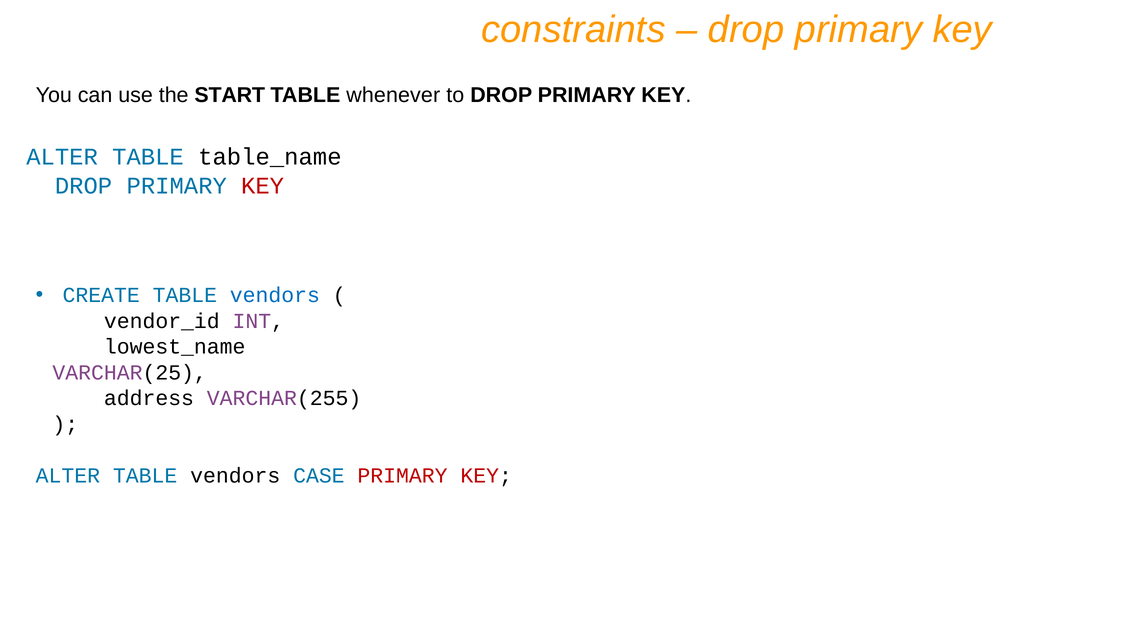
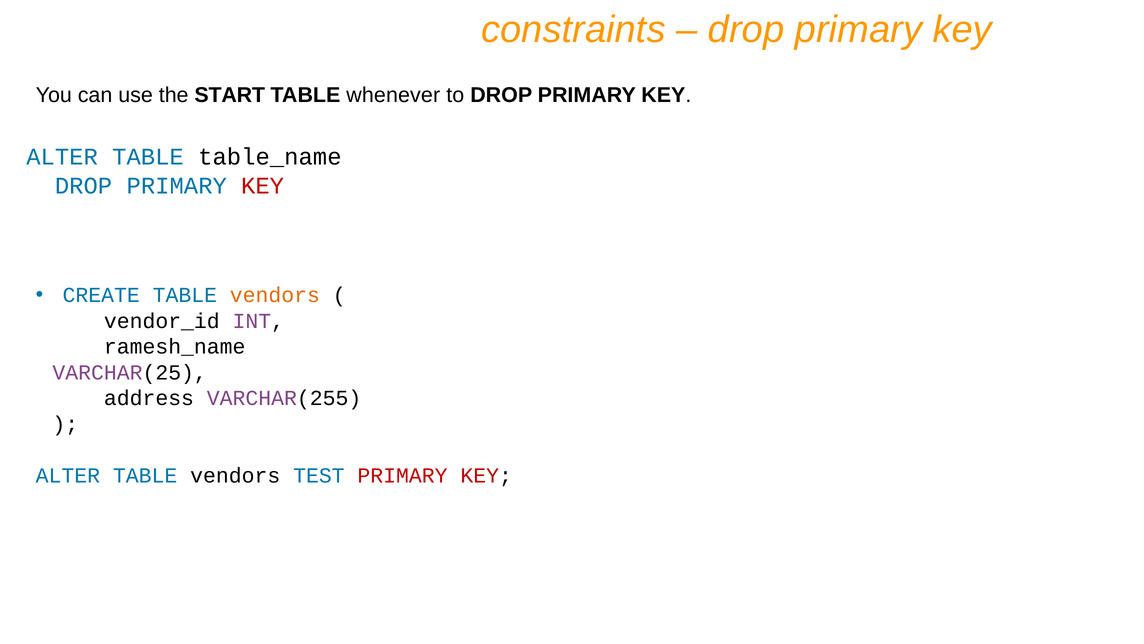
vendors at (275, 295) colour: blue -> orange
lowest_name: lowest_name -> ramesh_name
CASE: CASE -> TEST
